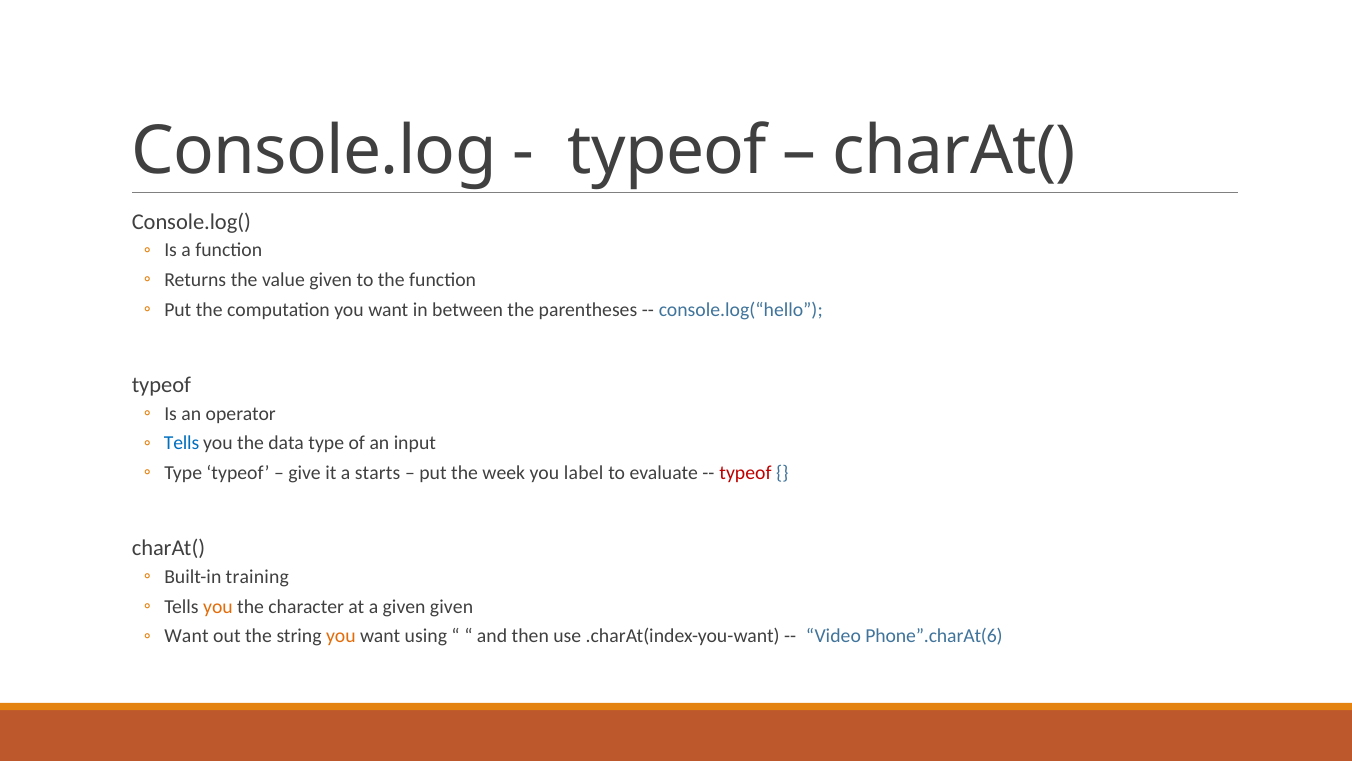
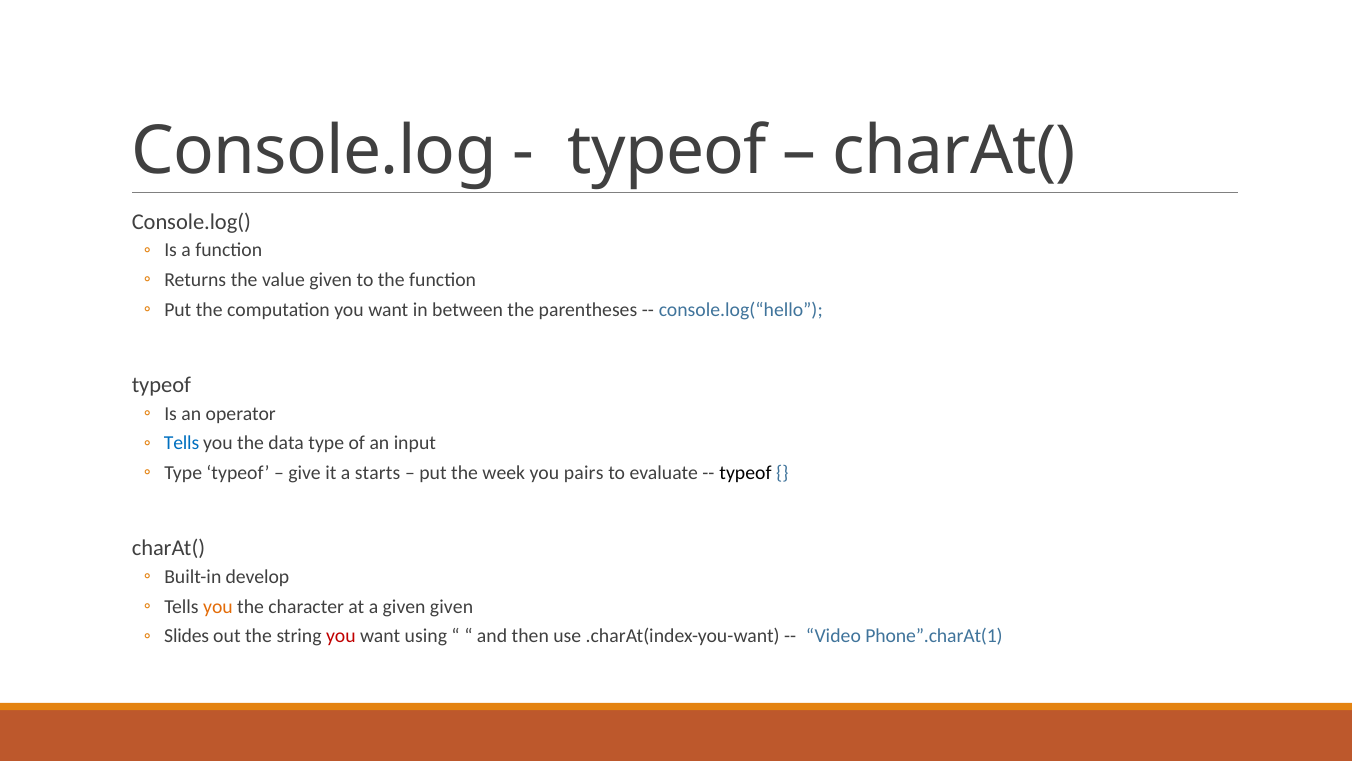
label: label -> pairs
typeof at (746, 473) colour: red -> black
training: training -> develop
Want at (186, 636): Want -> Slides
you at (341, 636) colour: orange -> red
Phone”.charAt(6: Phone”.charAt(6 -> Phone”.charAt(1
